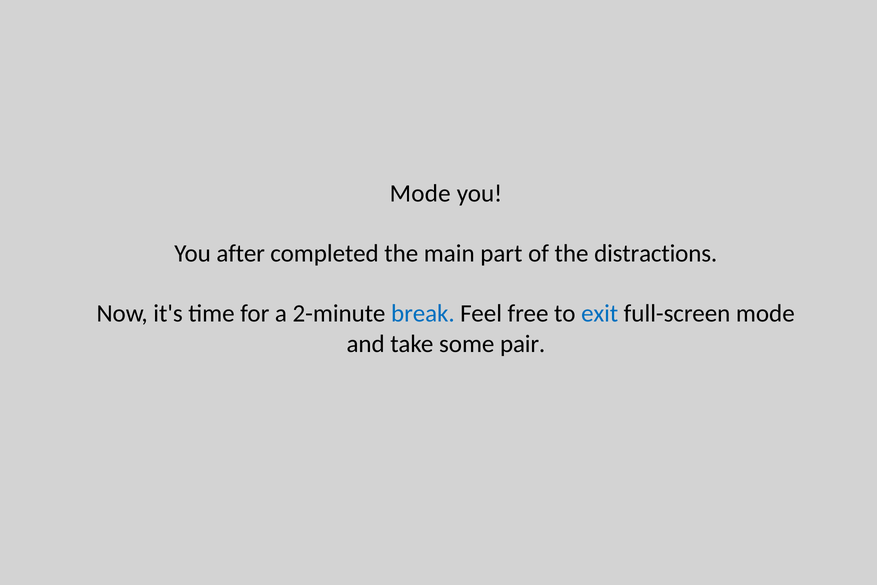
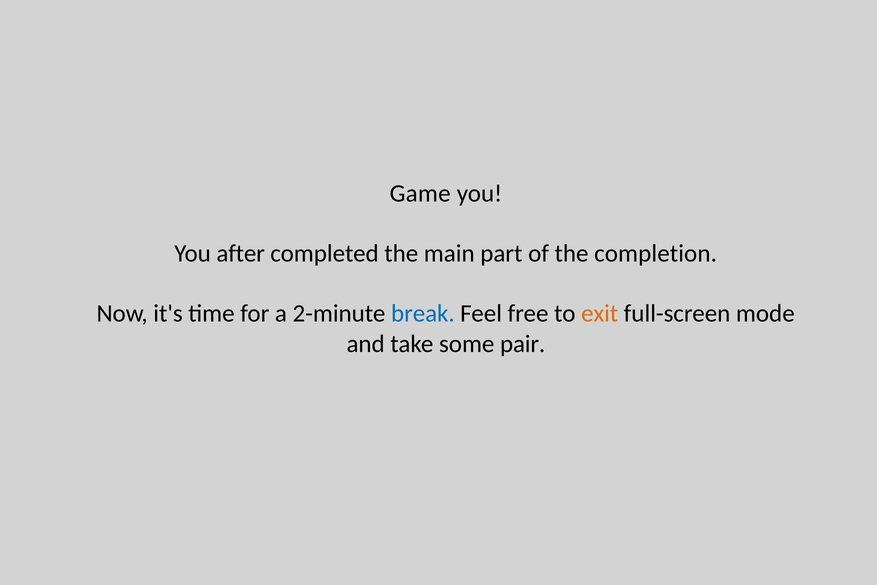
Mode at (420, 193): Mode -> Game
distractions: distractions -> completion
exit colour: blue -> orange
